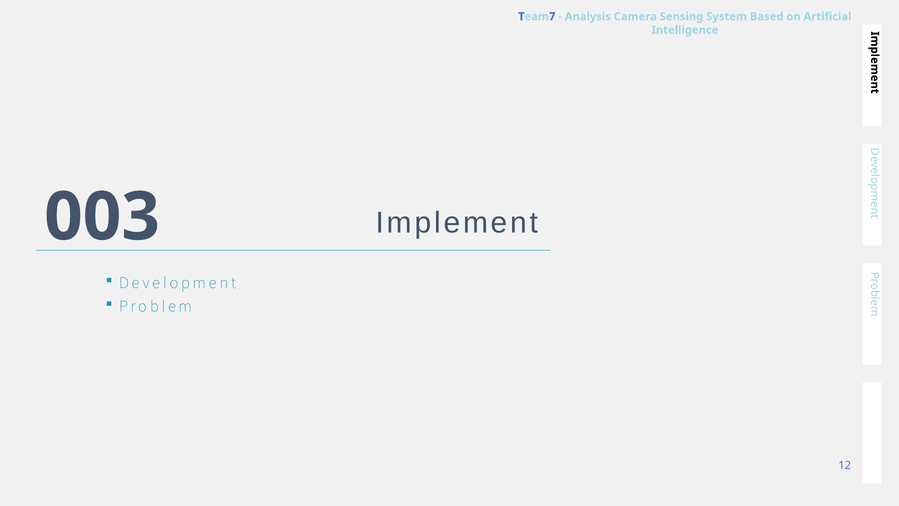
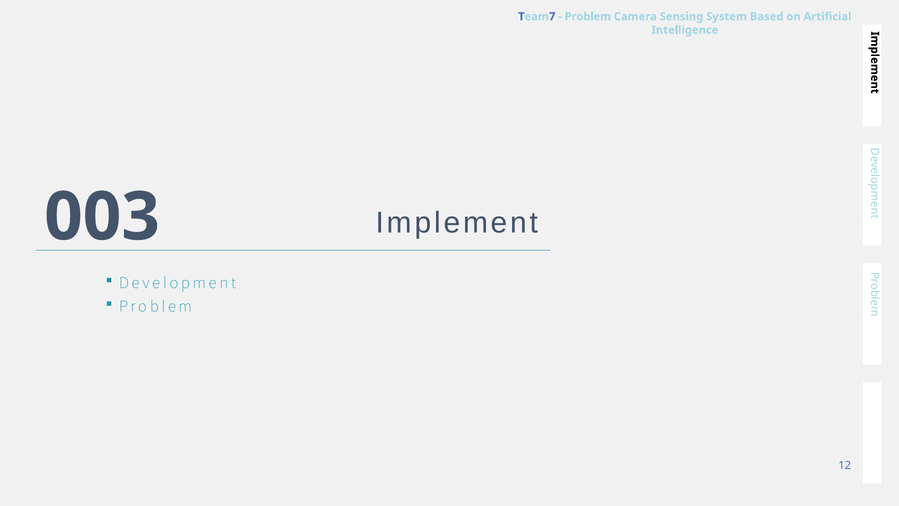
Analysis at (588, 17): Analysis -> Problem
